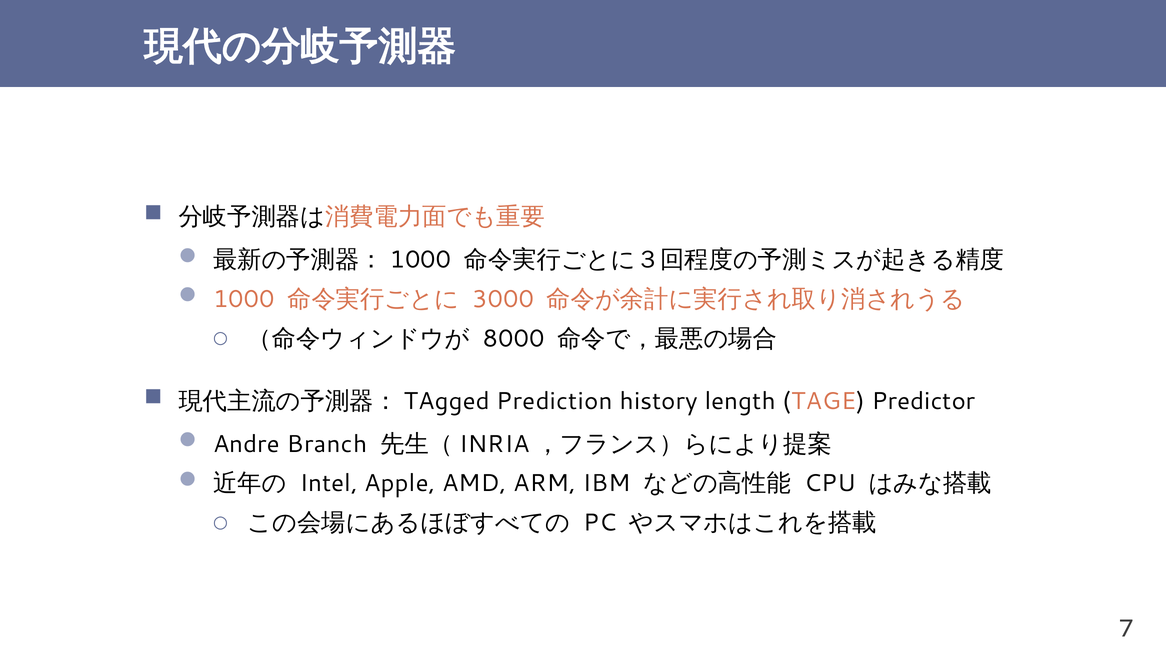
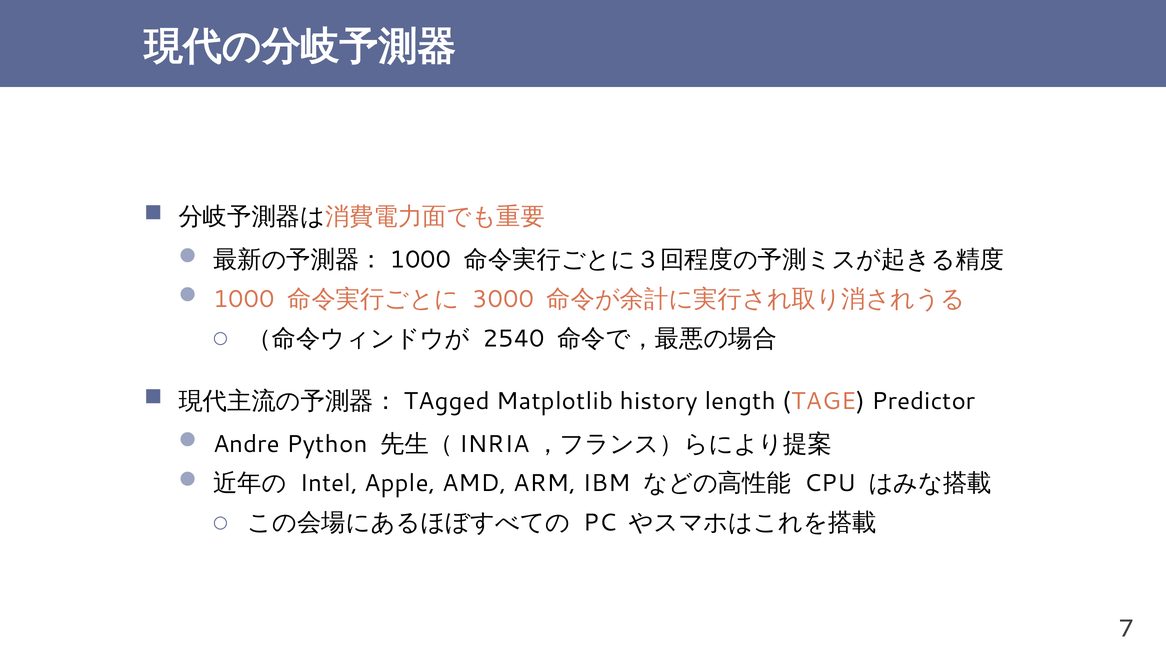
8000: 8000 -> 2540
Prediction: Prediction -> Matplotlib
Branch: Branch -> Python
